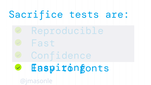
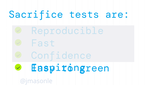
fonts: fonts -> green
